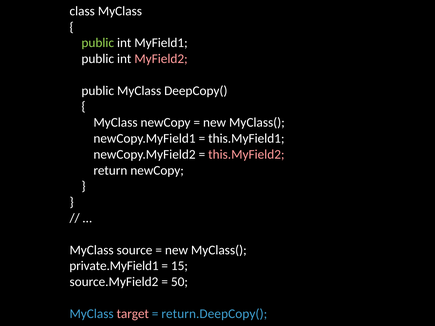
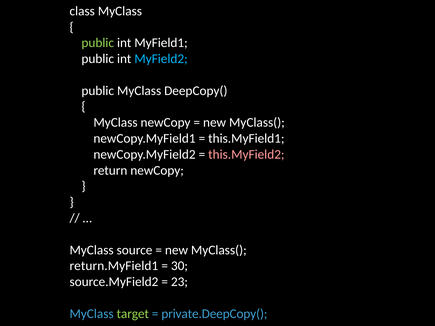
MyField2 colour: pink -> light blue
private.MyField1: private.MyField1 -> return.MyField1
15: 15 -> 30
50: 50 -> 23
target colour: pink -> light green
return.DeepCopy(: return.DeepCopy( -> private.DeepCopy(
